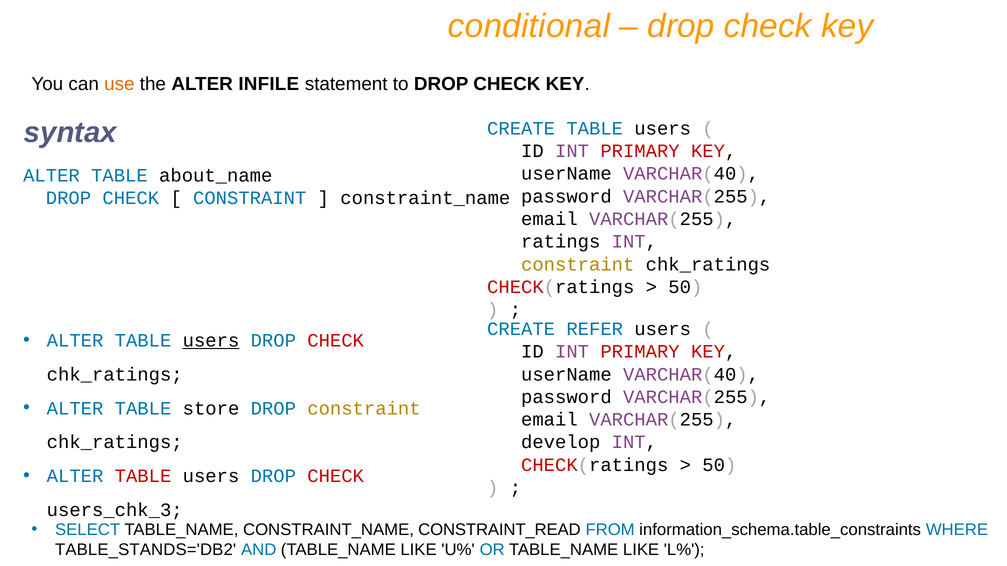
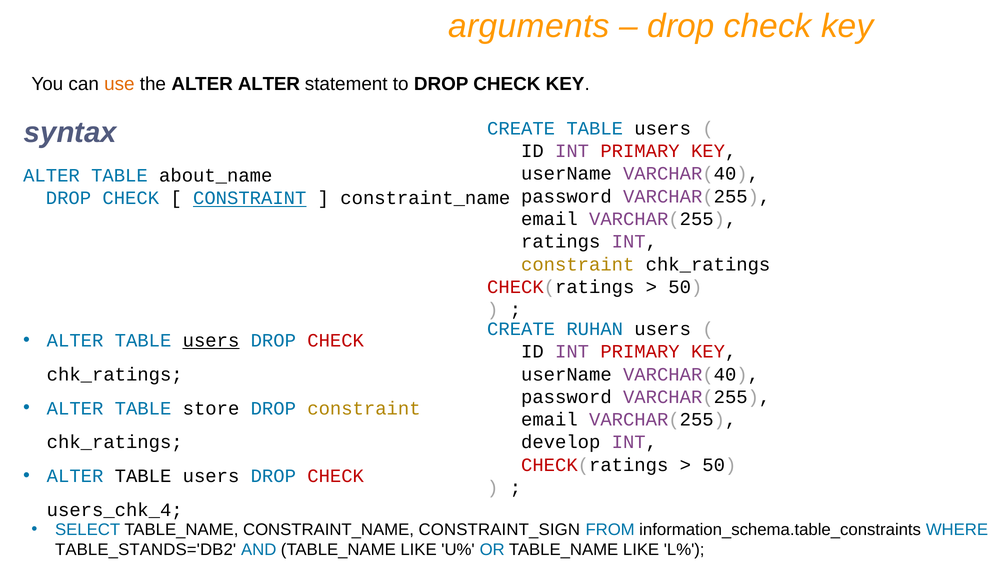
conditional: conditional -> arguments
ALTER INFILE: INFILE -> ALTER
CONSTRAINT at (250, 198) underline: none -> present
REFER: REFER -> RUHAN
TABLE at (143, 477) colour: red -> black
users_chk_3: users_chk_3 -> users_chk_4
CONSTRAINT_READ: CONSTRAINT_READ -> CONSTRAINT_SIGN
